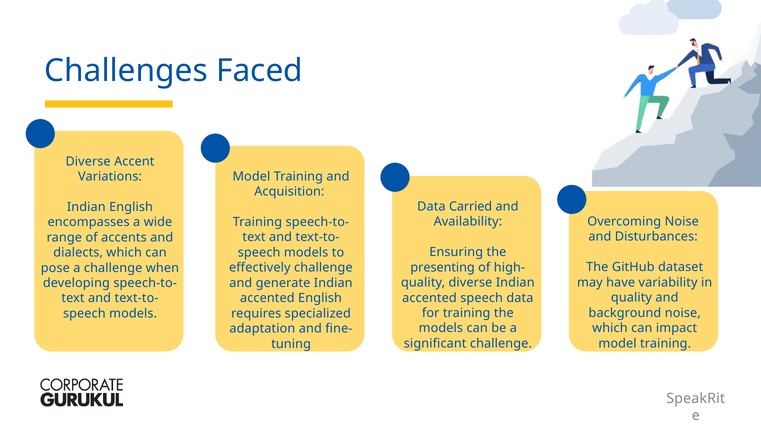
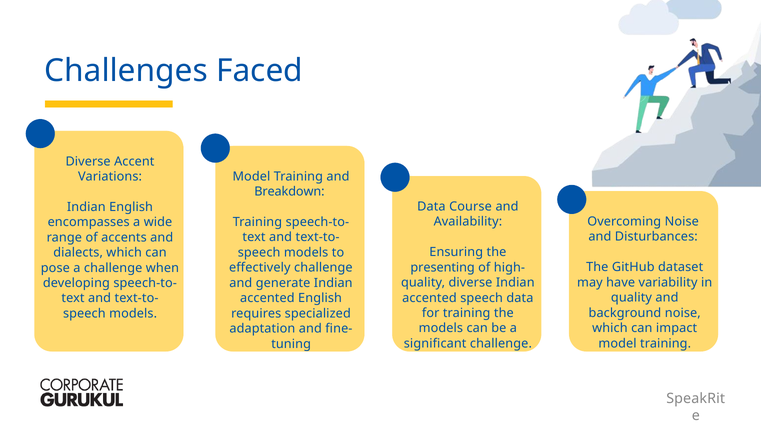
Acquisition: Acquisition -> Breakdown
Carried: Carried -> Course
